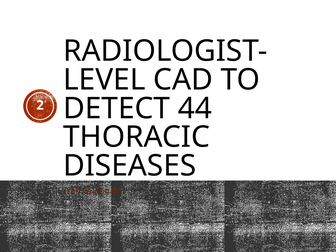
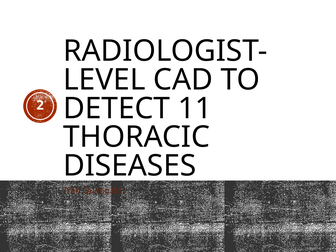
44: 44 -> 11
